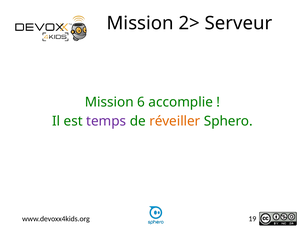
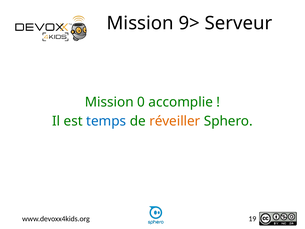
2>: 2> -> 9>
6: 6 -> 0
temps colour: purple -> blue
